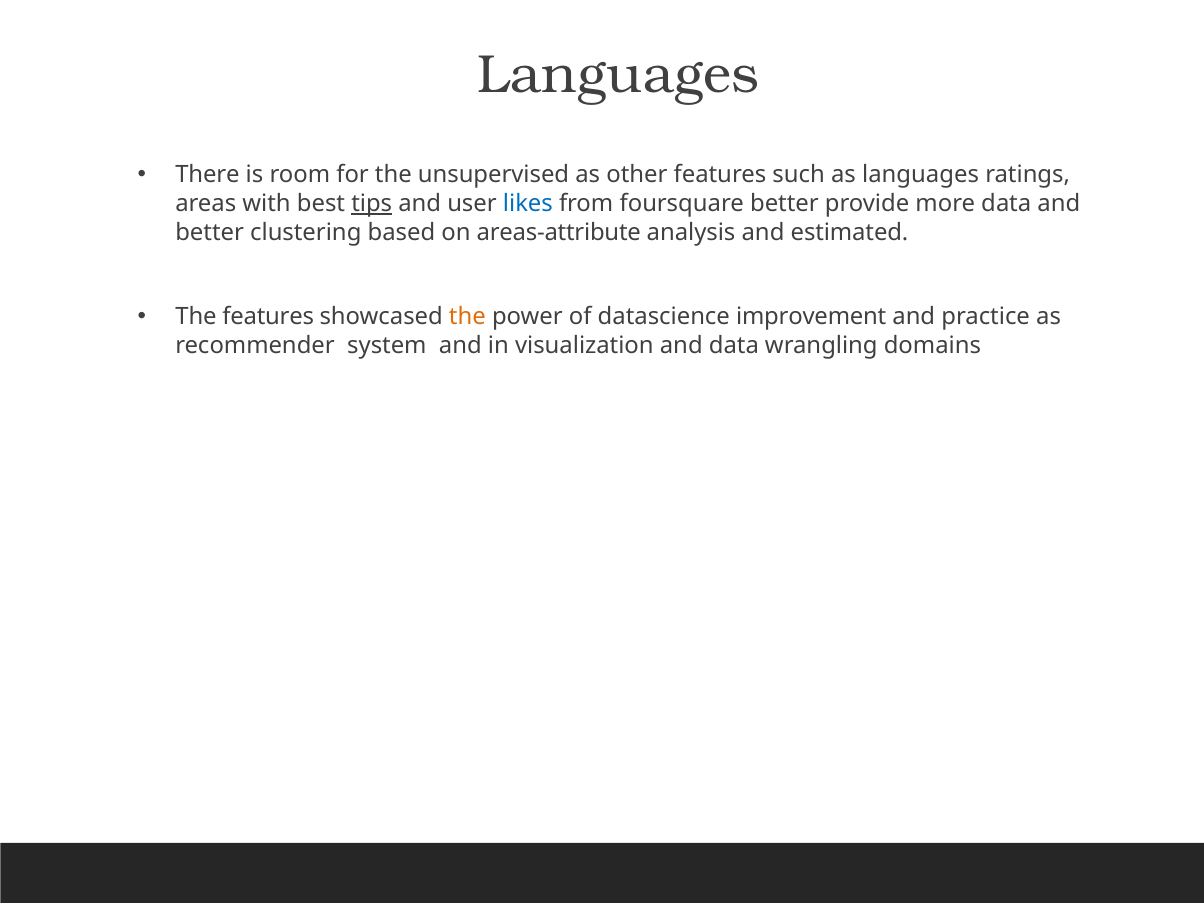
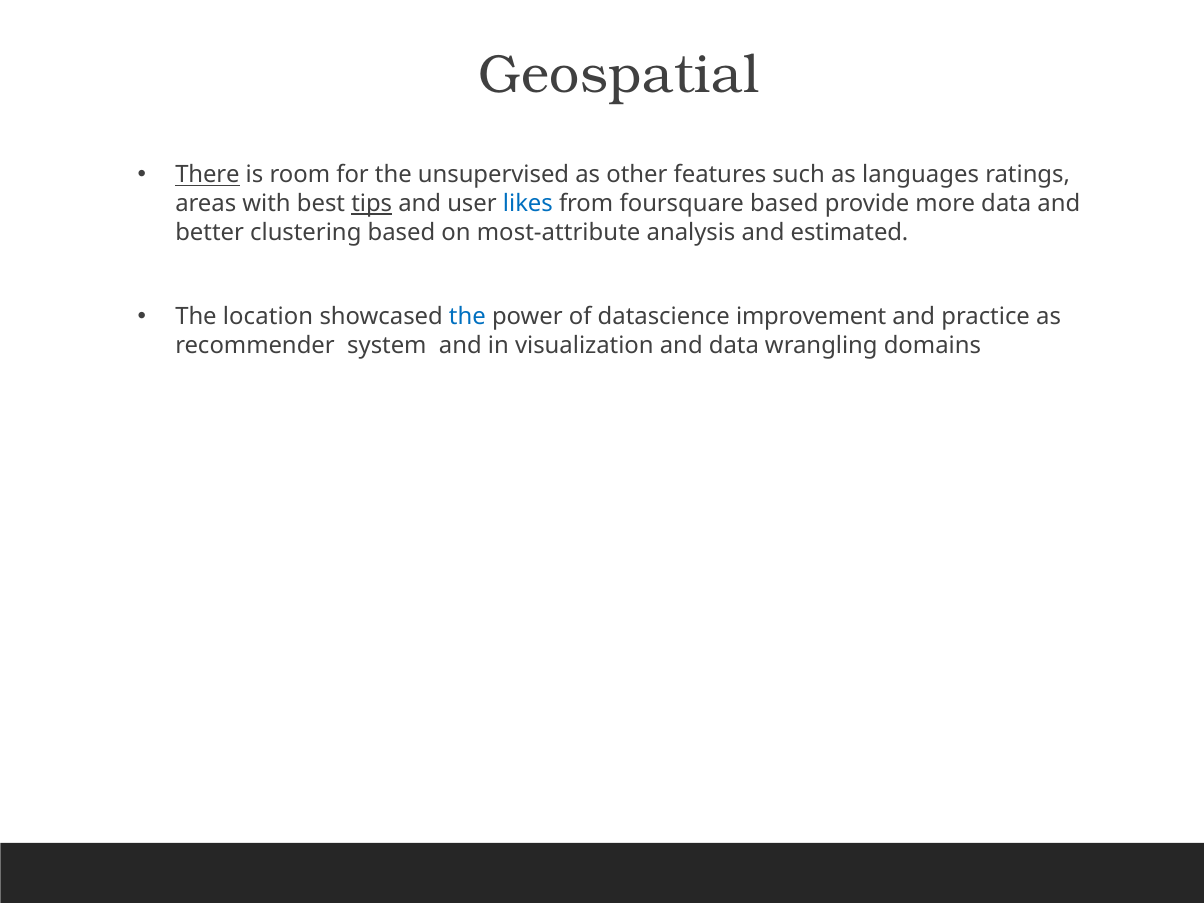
Languages at (619, 75): Languages -> Geospatial
There underline: none -> present
foursquare better: better -> based
areas-attribute: areas-attribute -> most-attribute
The features: features -> location
the at (467, 316) colour: orange -> blue
